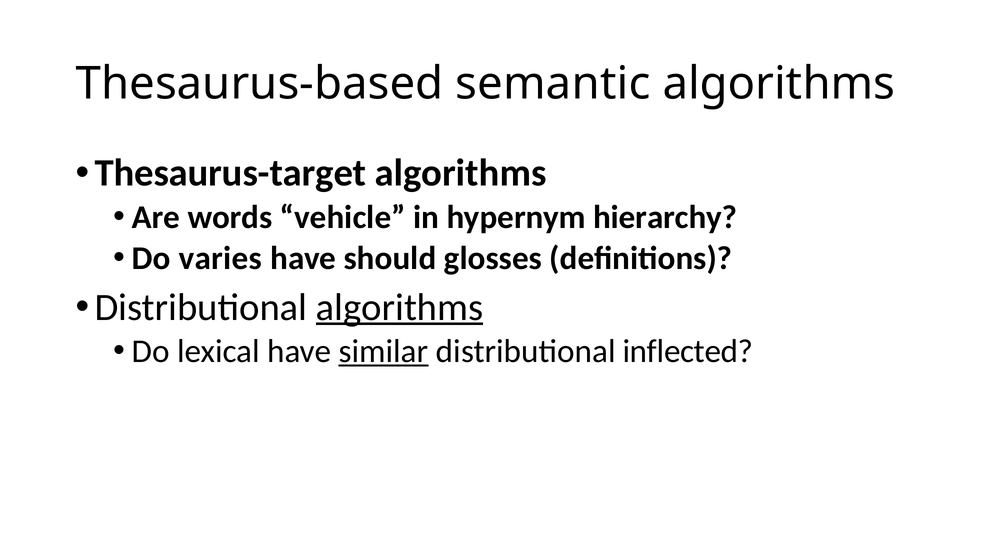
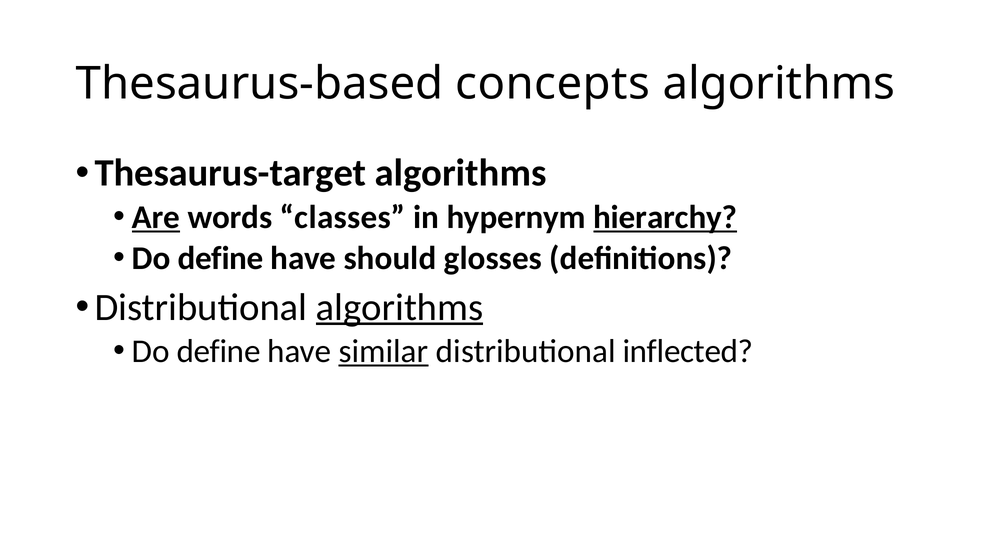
semantic: semantic -> concepts
Are underline: none -> present
vehicle: vehicle -> classes
hierarchy underline: none -> present
varies at (220, 258): varies -> define
lexical at (219, 352): lexical -> define
